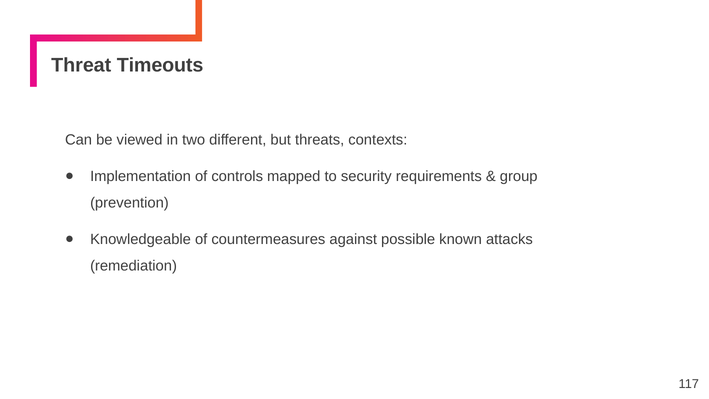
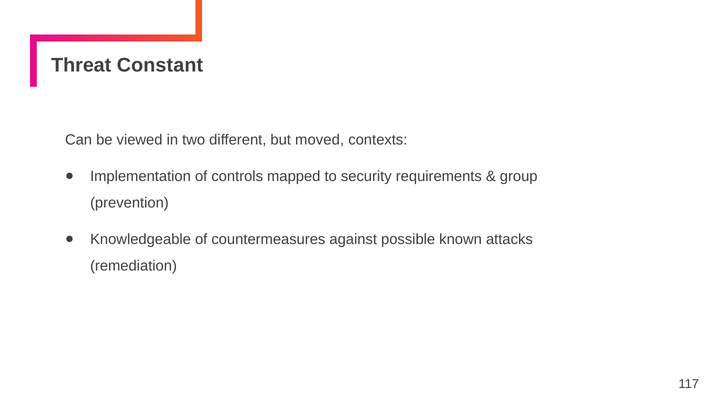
Timeouts: Timeouts -> Constant
threats: threats -> moved
